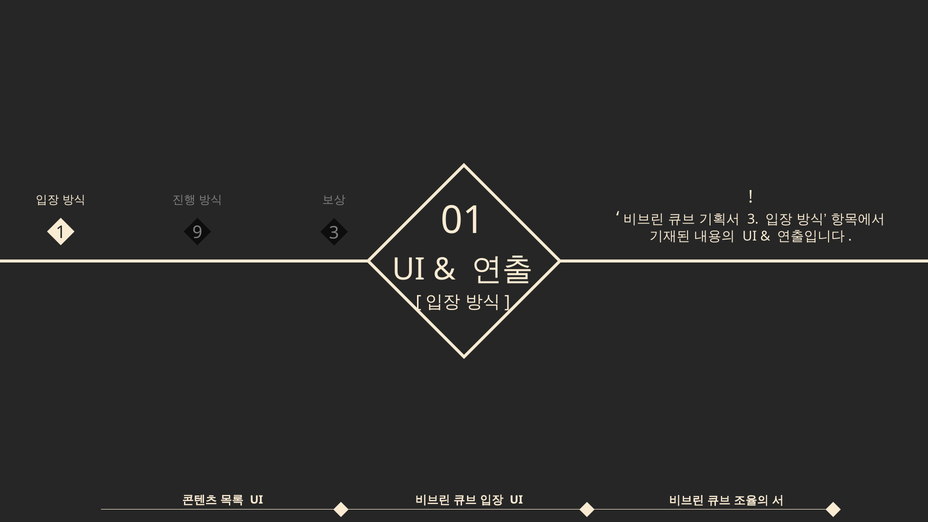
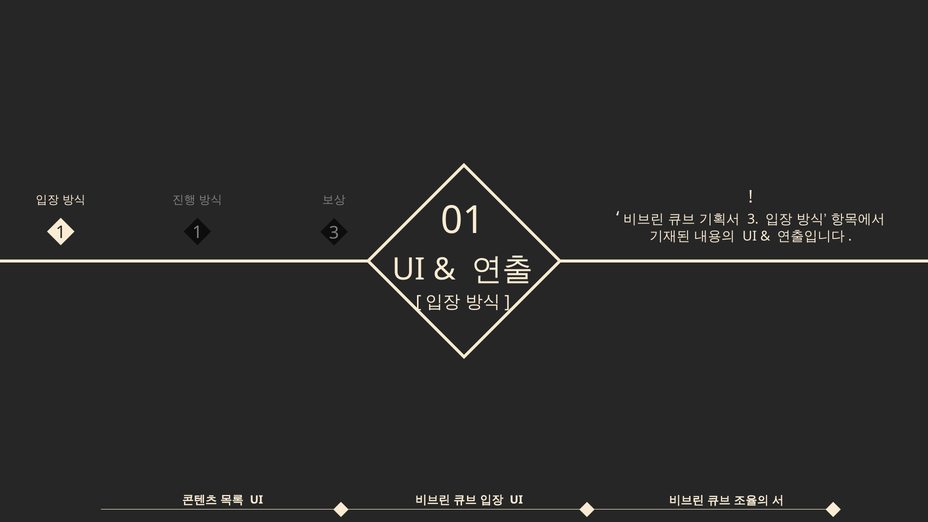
1 9: 9 -> 1
